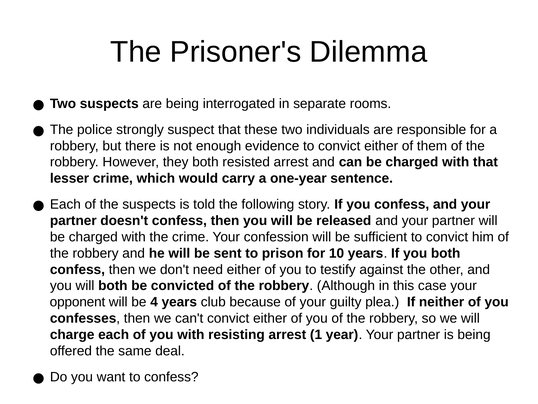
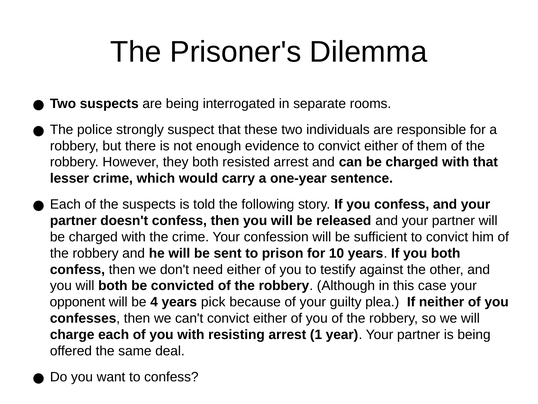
club: club -> pick
